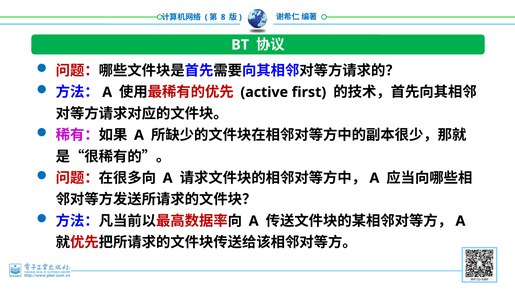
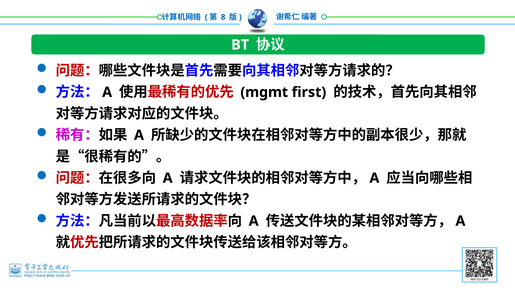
active: active -> mgmt
